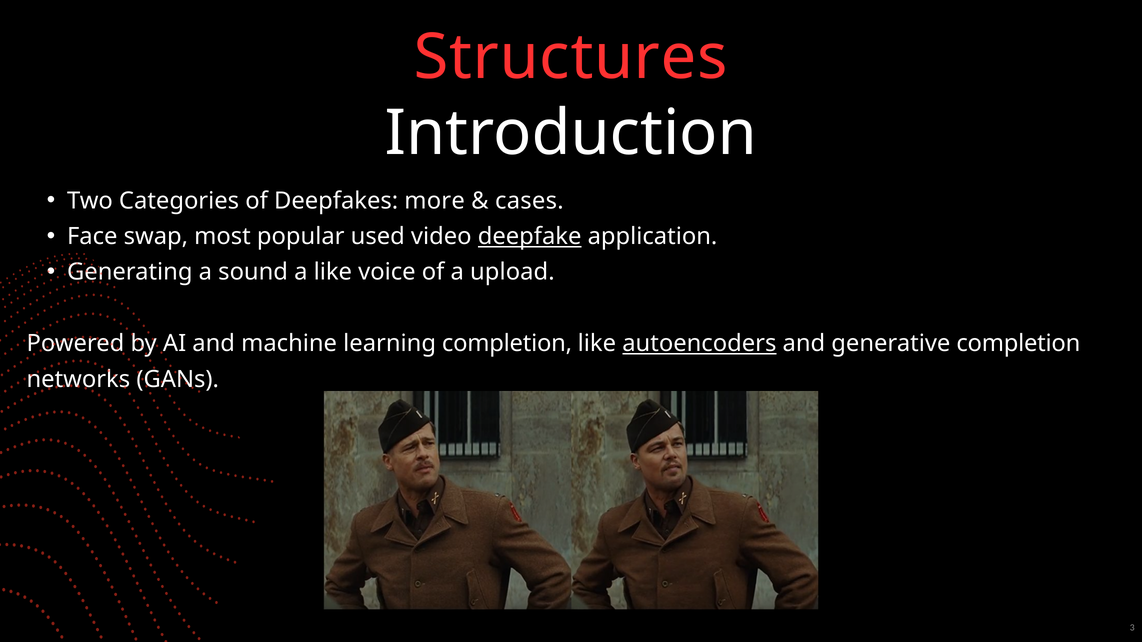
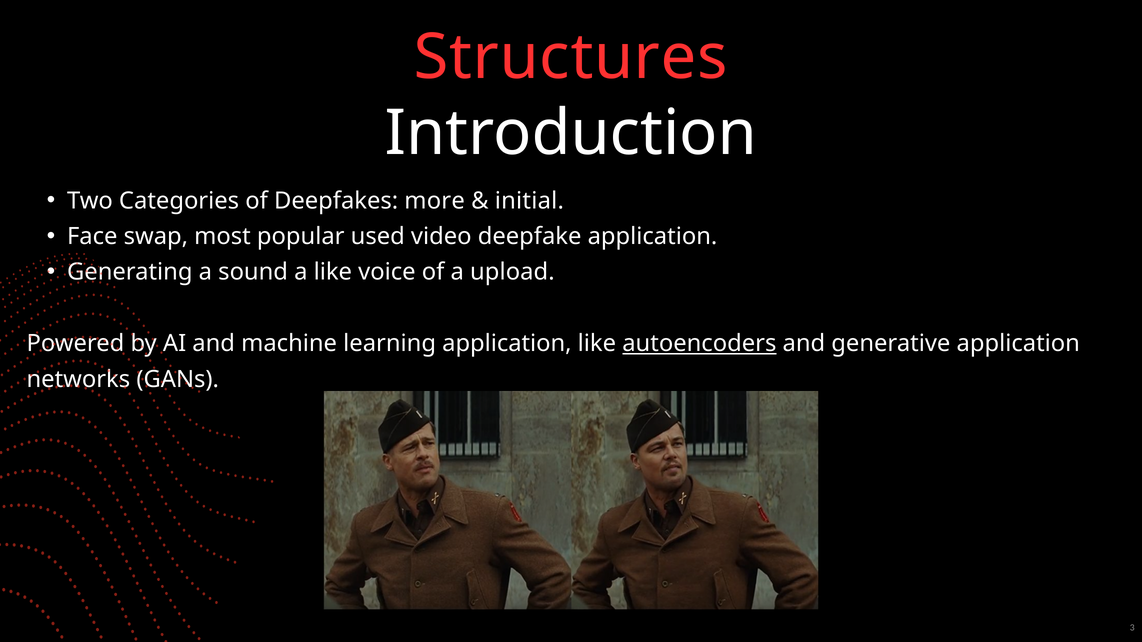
cases: cases -> initial
deepfake underline: present -> none
completion at (507, 344): completion -> application
generative completion: completion -> application
